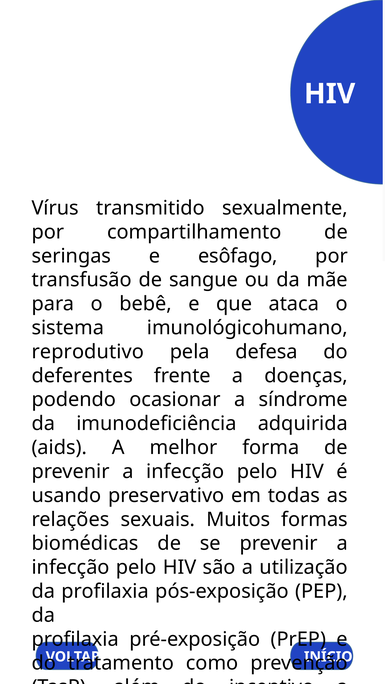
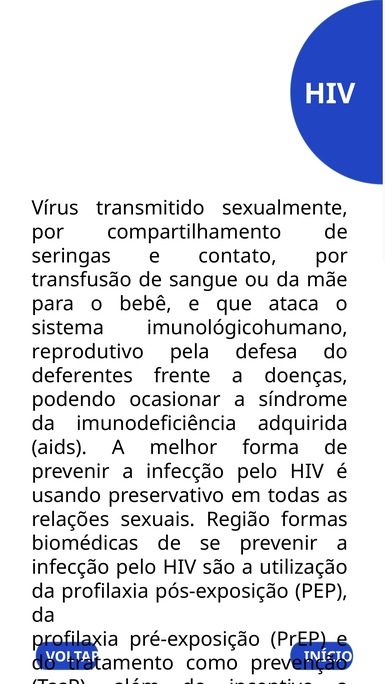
esôfago: esôfago -> contato
Muitos: Muitos -> Região
